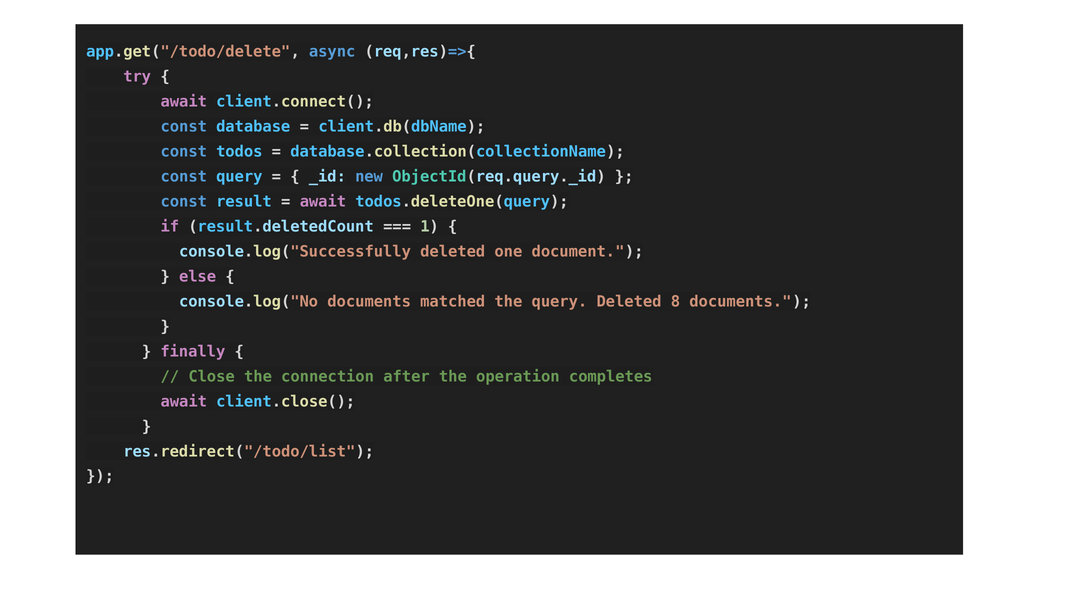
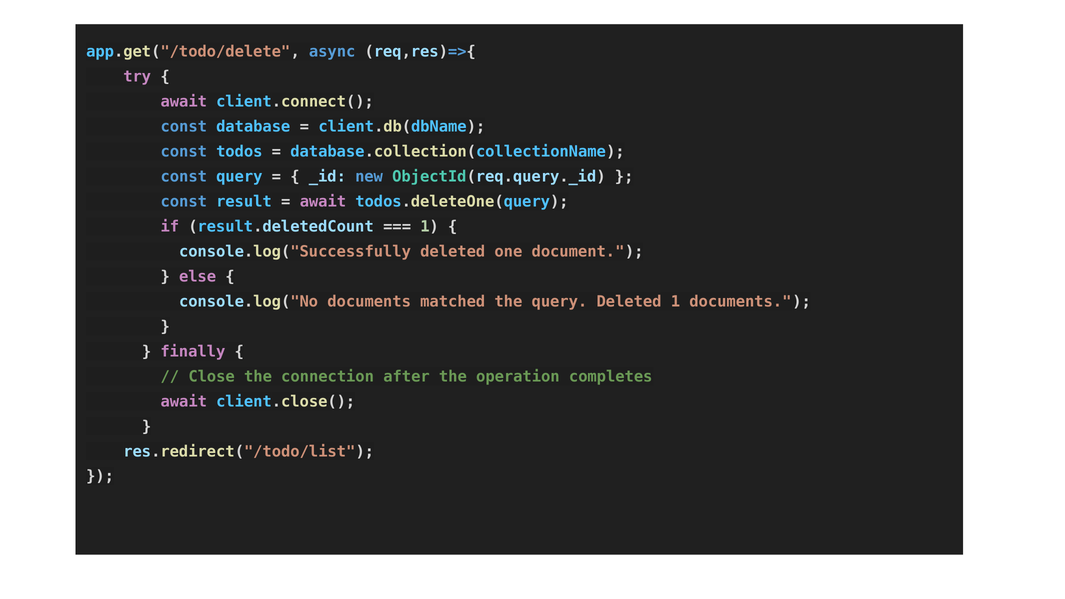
Deleted 8: 8 -> 1
